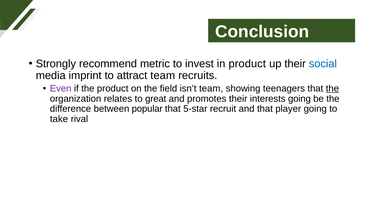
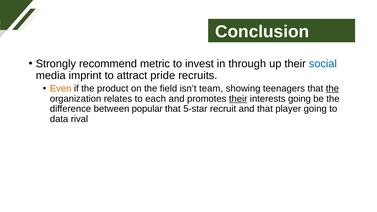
in product: product -> through
attract team: team -> pride
Even colour: purple -> orange
great: great -> each
their at (238, 99) underline: none -> present
take: take -> data
